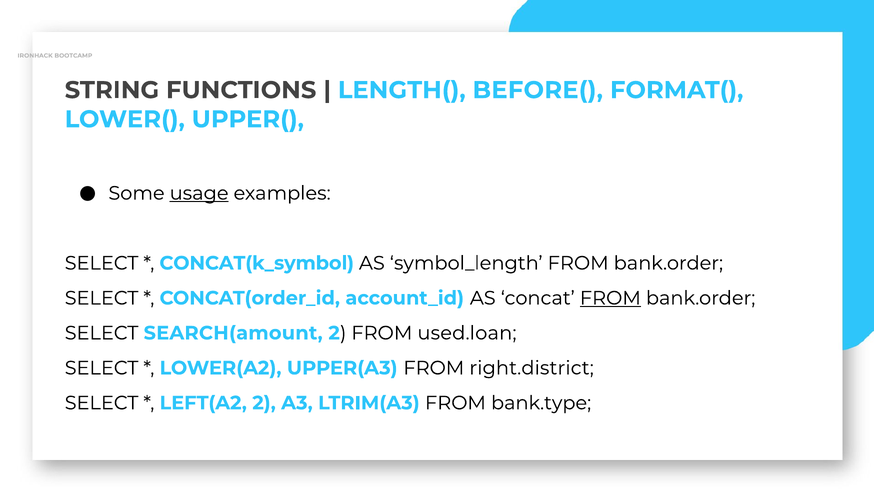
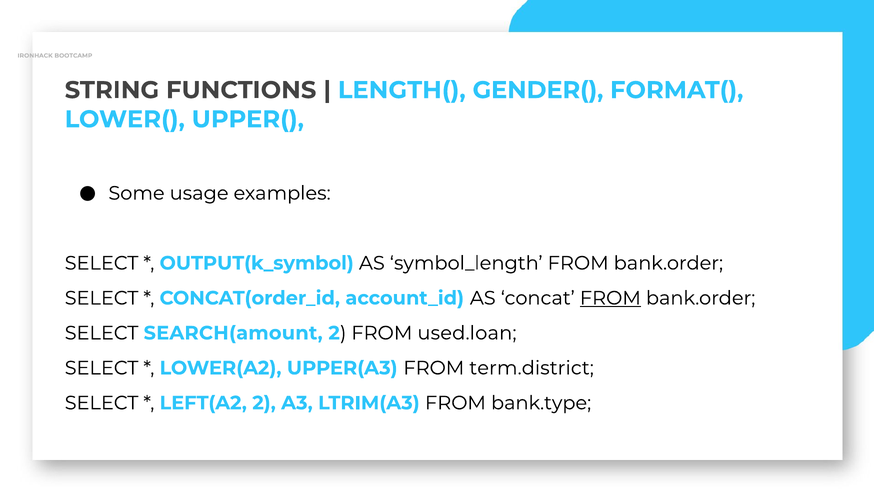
BEFORE(: BEFORE( -> GENDER(
usage underline: present -> none
CONCAT(k_symbol: CONCAT(k_symbol -> OUTPUT(k_symbol
right.district: right.district -> term.district
